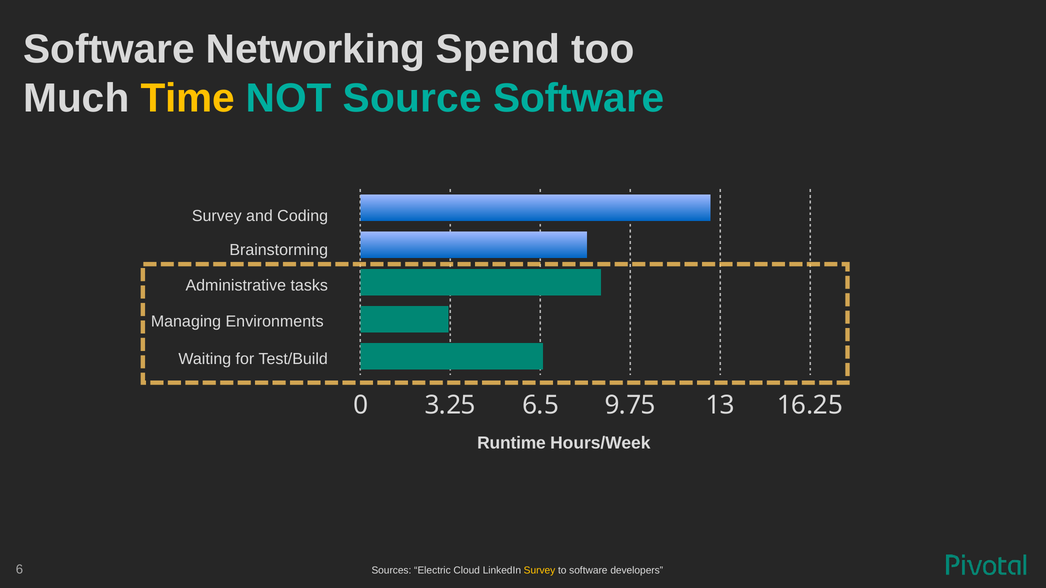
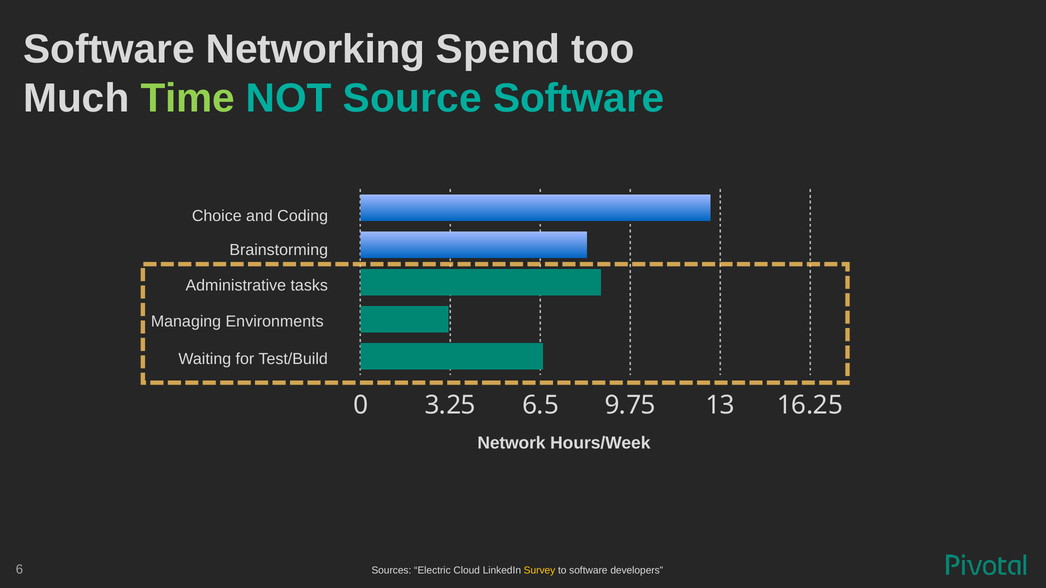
Time colour: yellow -> light green
Survey at (217, 216): Survey -> Choice
Runtime: Runtime -> Network
